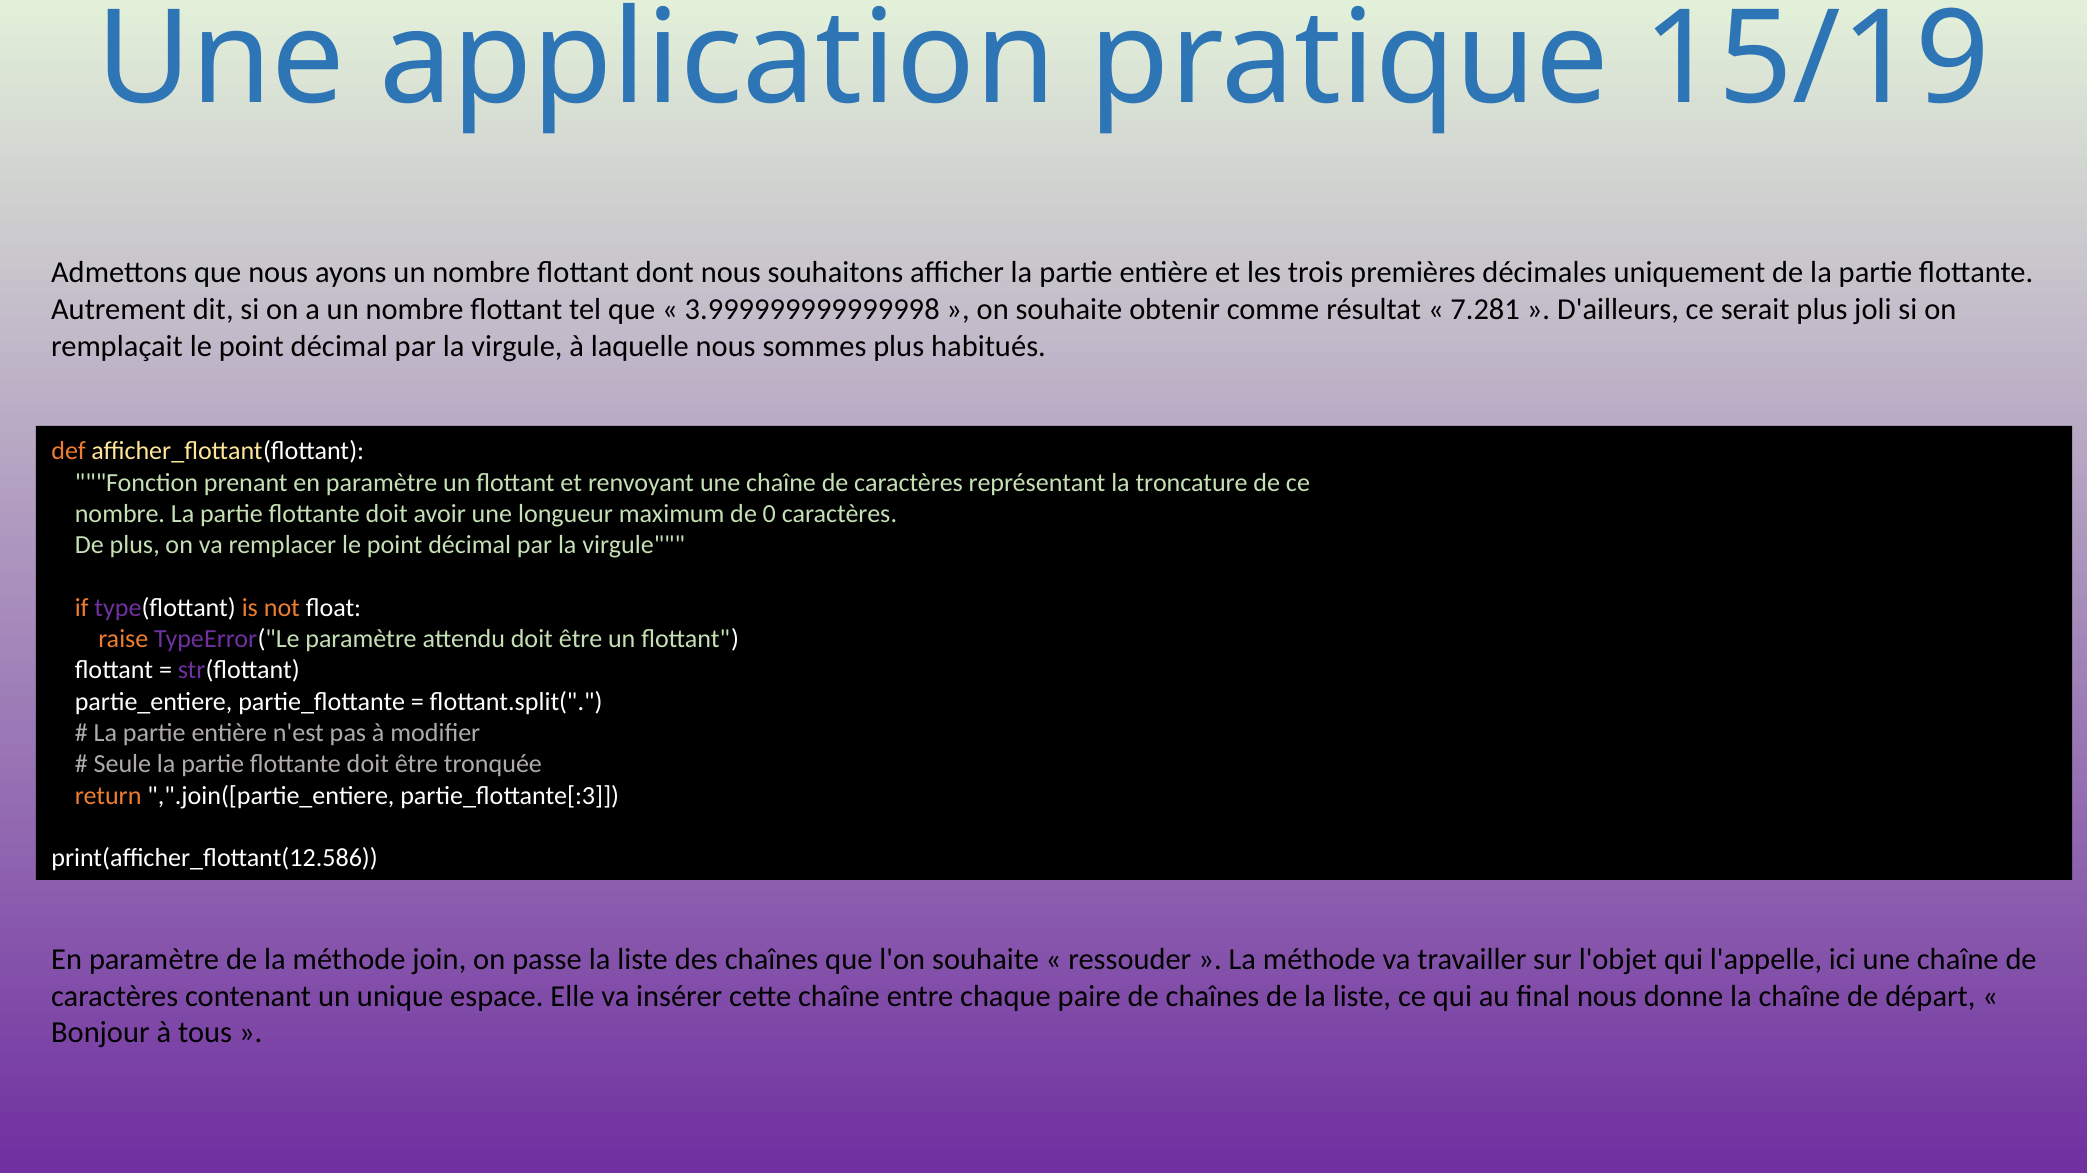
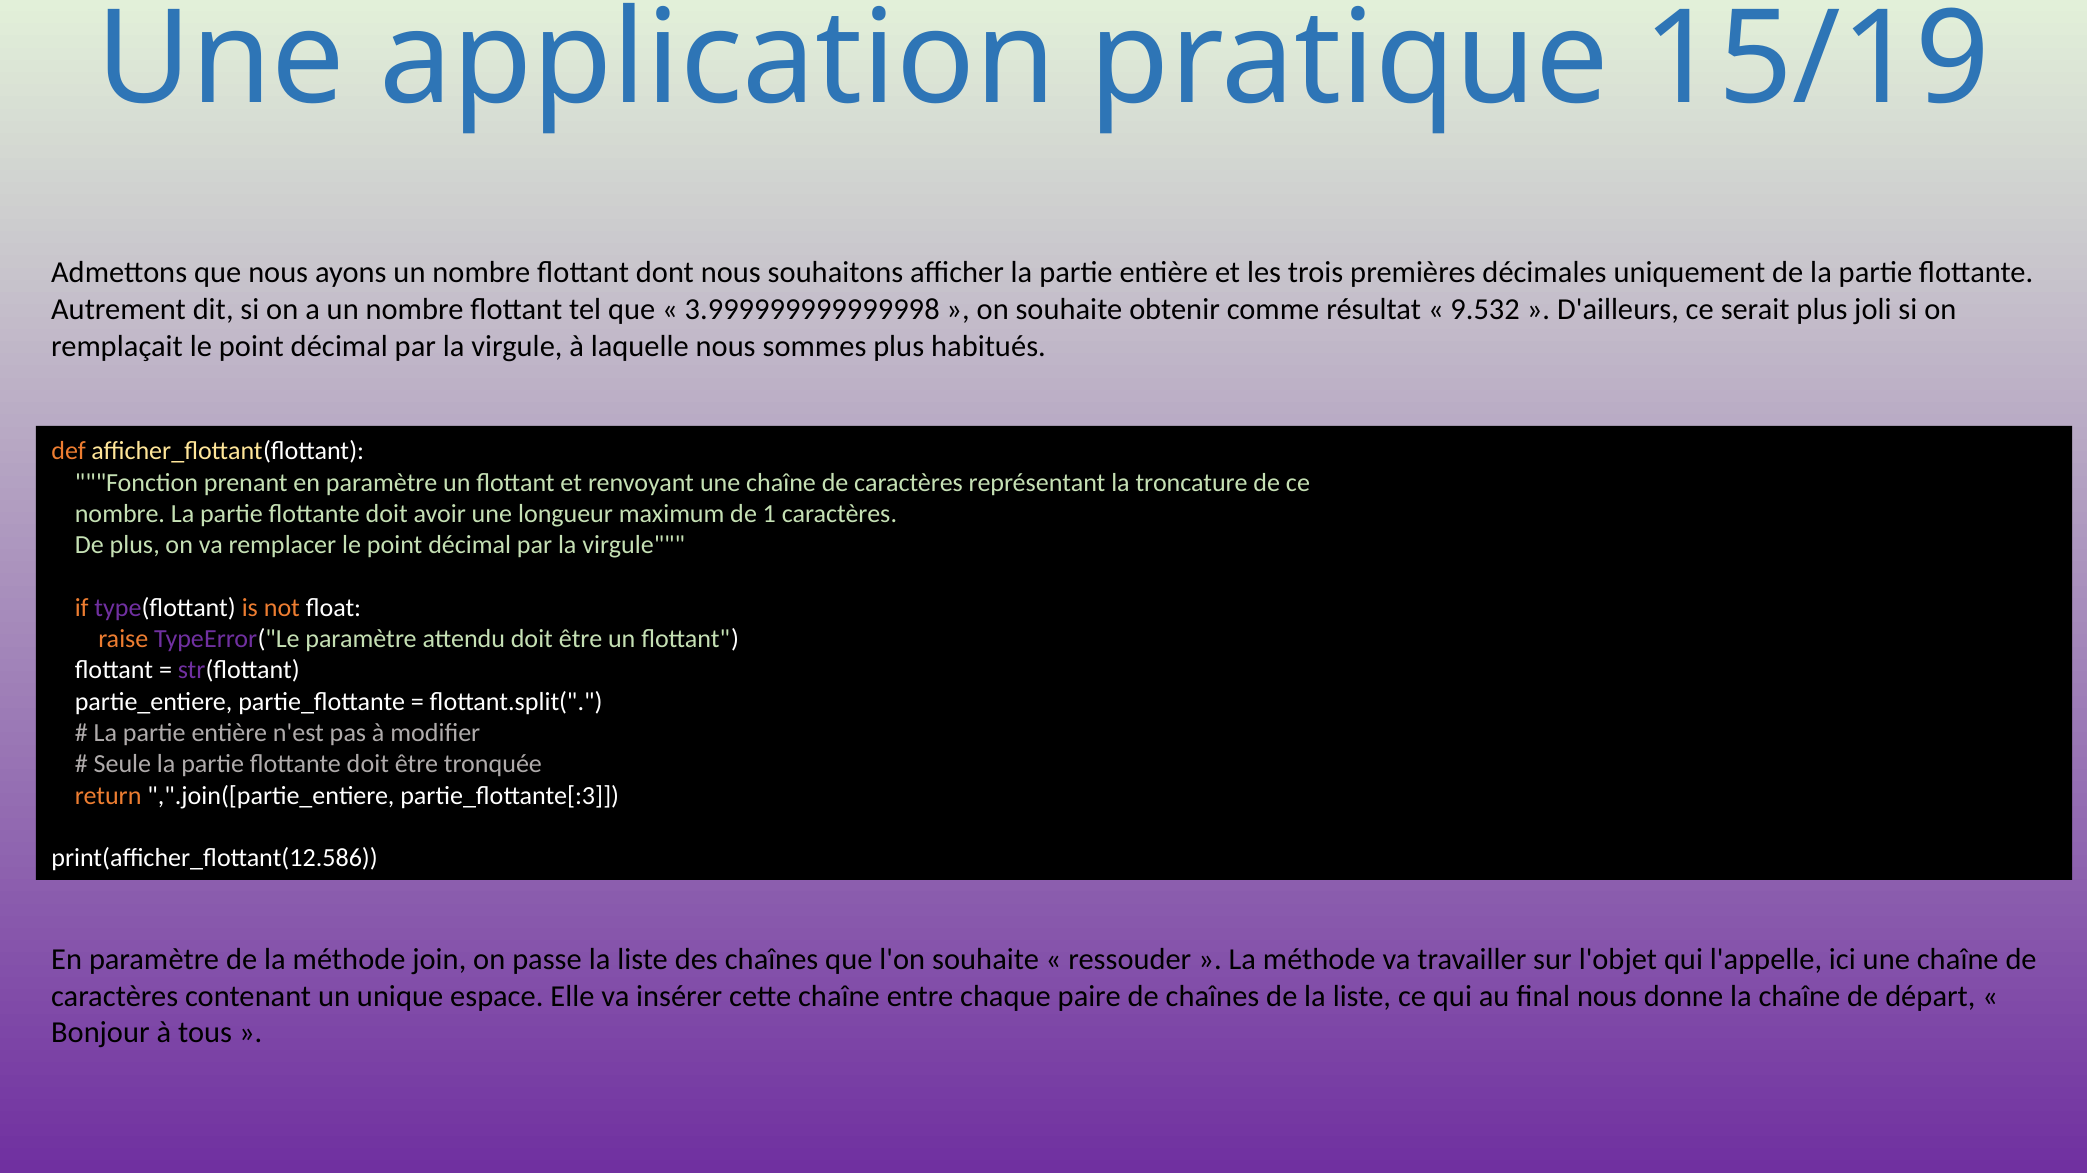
7.281: 7.281 -> 9.532
0: 0 -> 1
